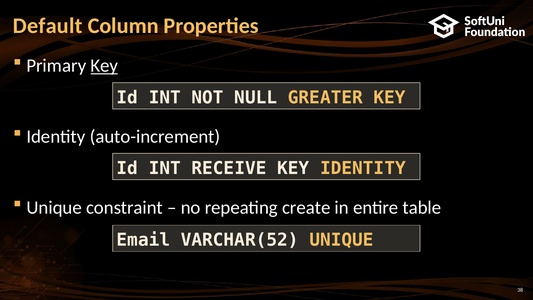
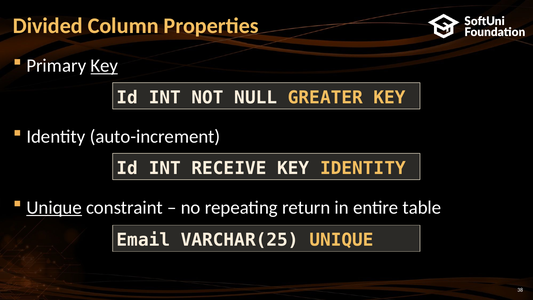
Default: Default -> Divided
Unique at (54, 207) underline: none -> present
create: create -> return
VARCHAR(52: VARCHAR(52 -> VARCHAR(25
